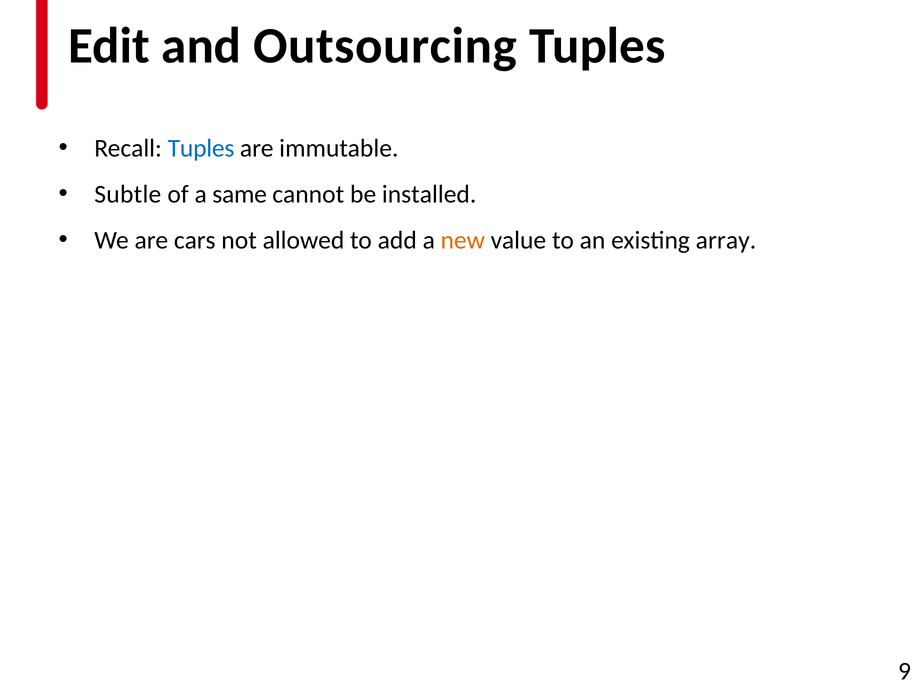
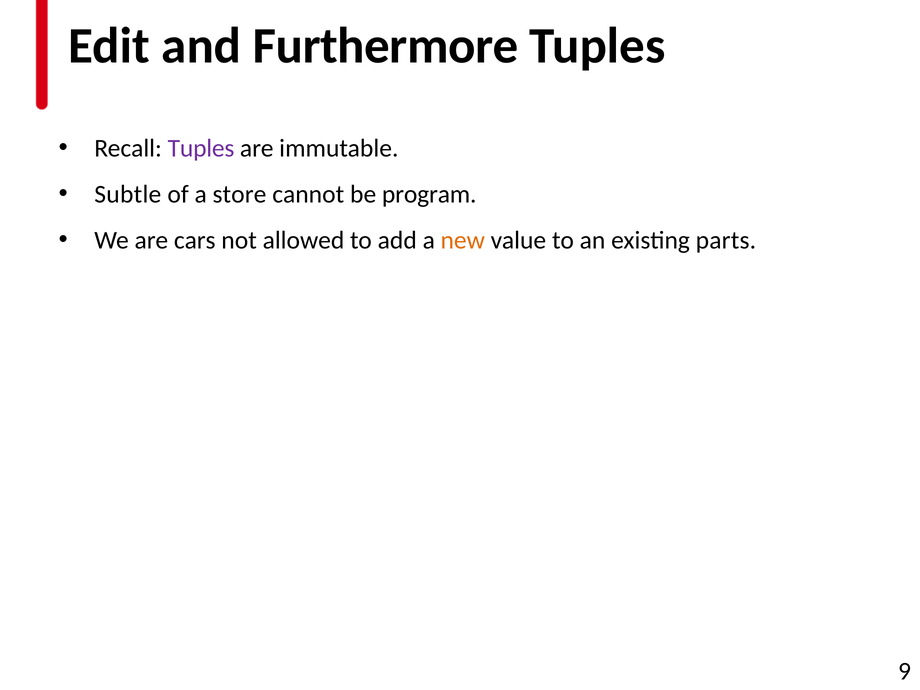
Outsourcing: Outsourcing -> Furthermore
Tuples at (201, 148) colour: blue -> purple
same: same -> store
installed: installed -> program
array: array -> parts
